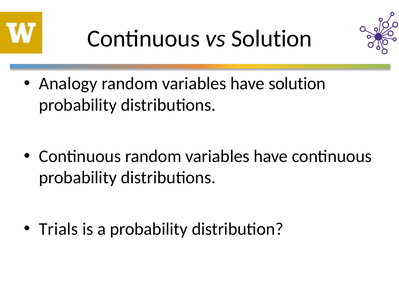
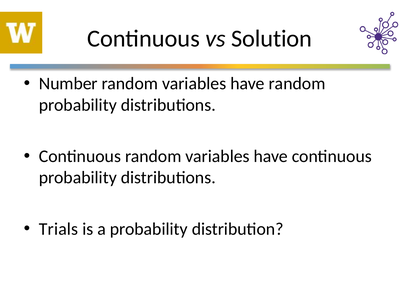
Analogy: Analogy -> Number
have solution: solution -> random
